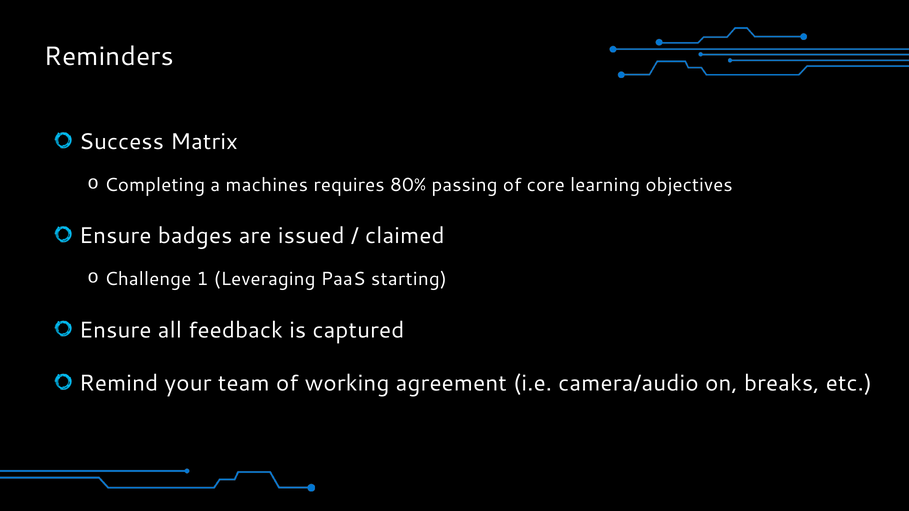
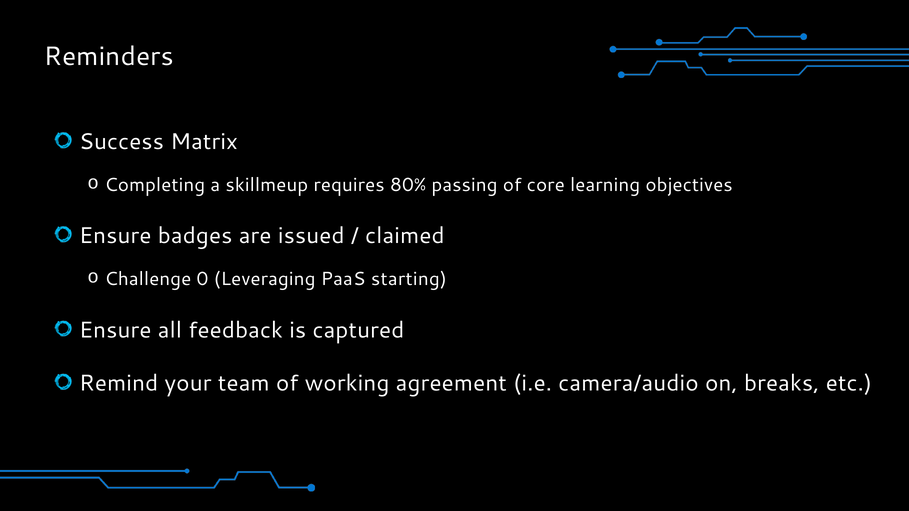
machines: machines -> skillmeup
1: 1 -> 0
